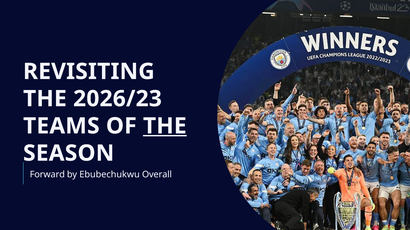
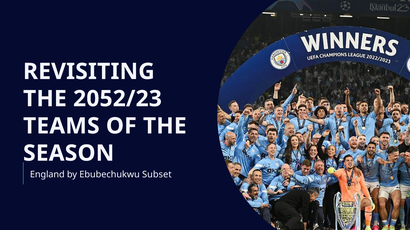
2026/23: 2026/23 -> 2052/23
THE at (165, 126) underline: present -> none
Forward: Forward -> England
Overall: Overall -> Subset
